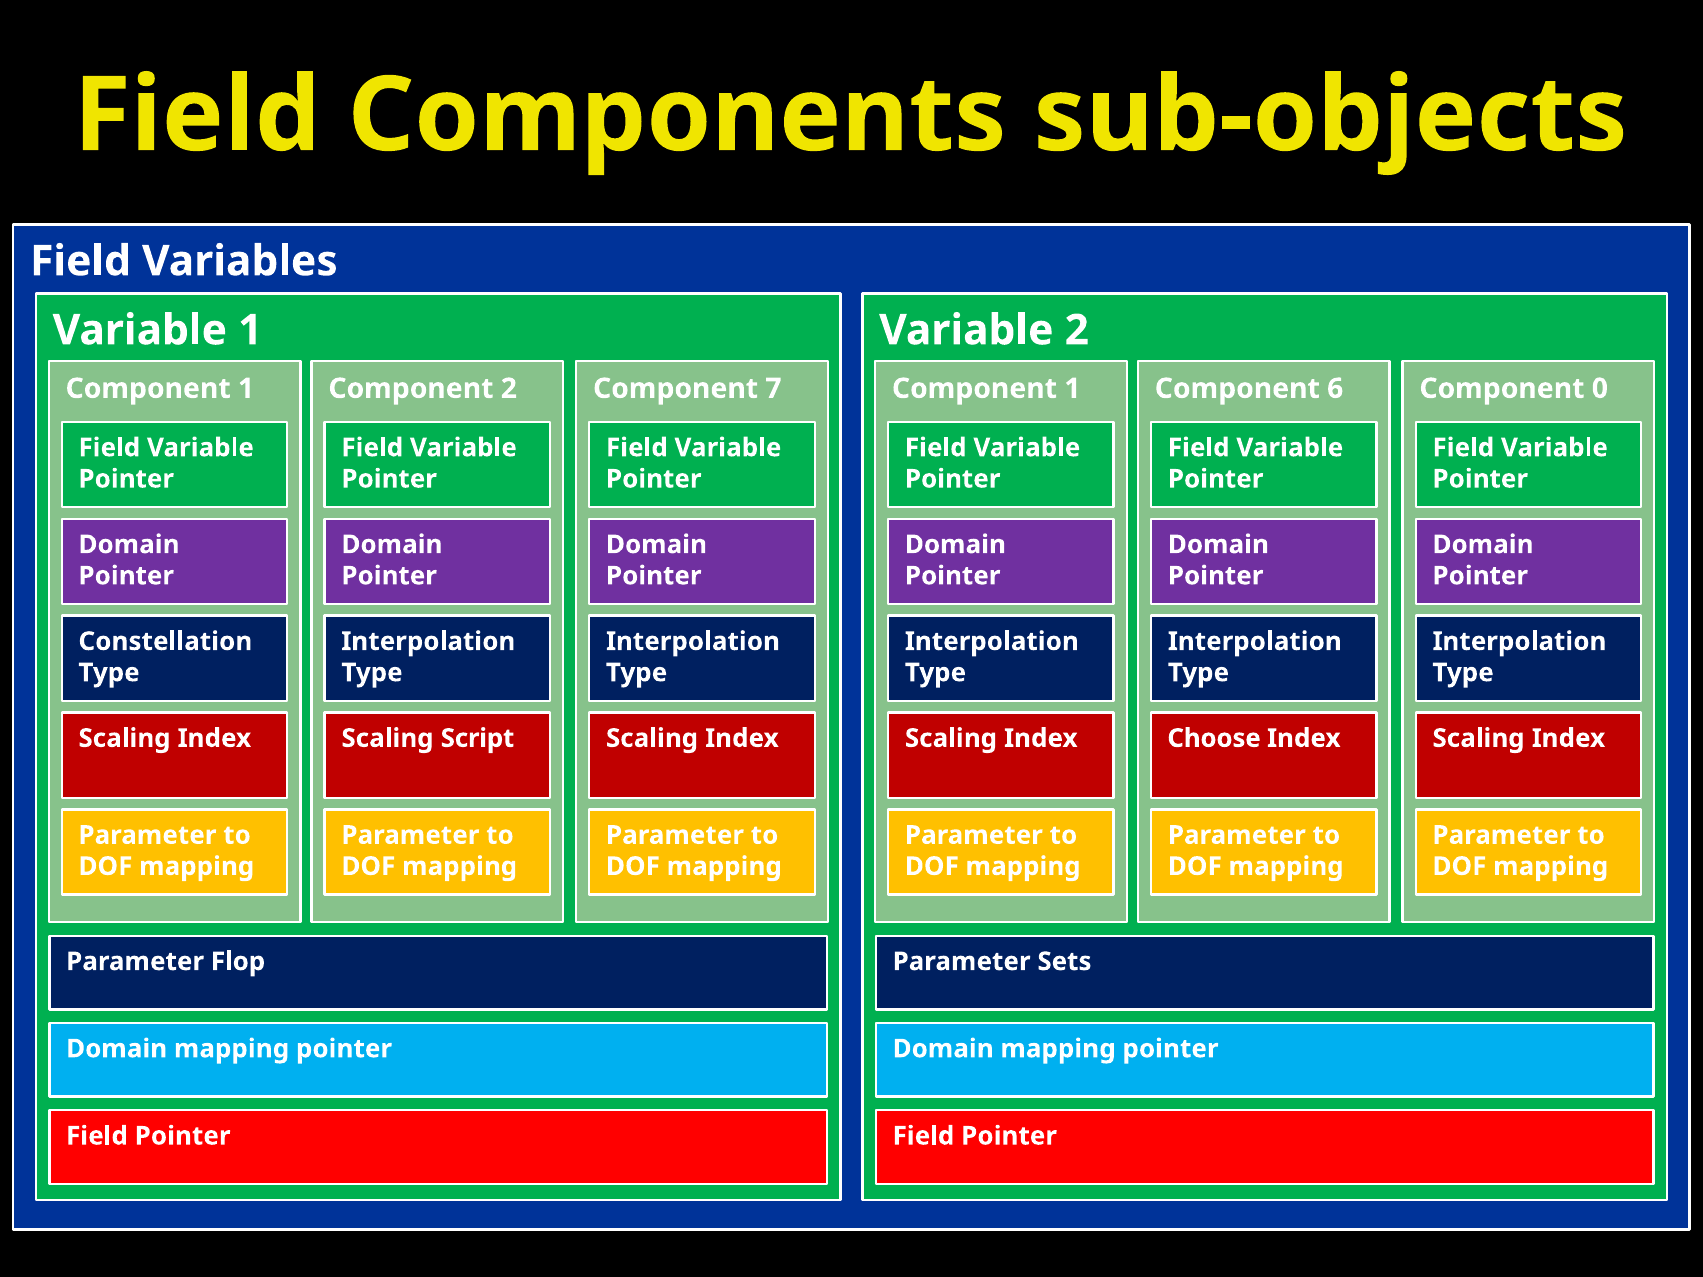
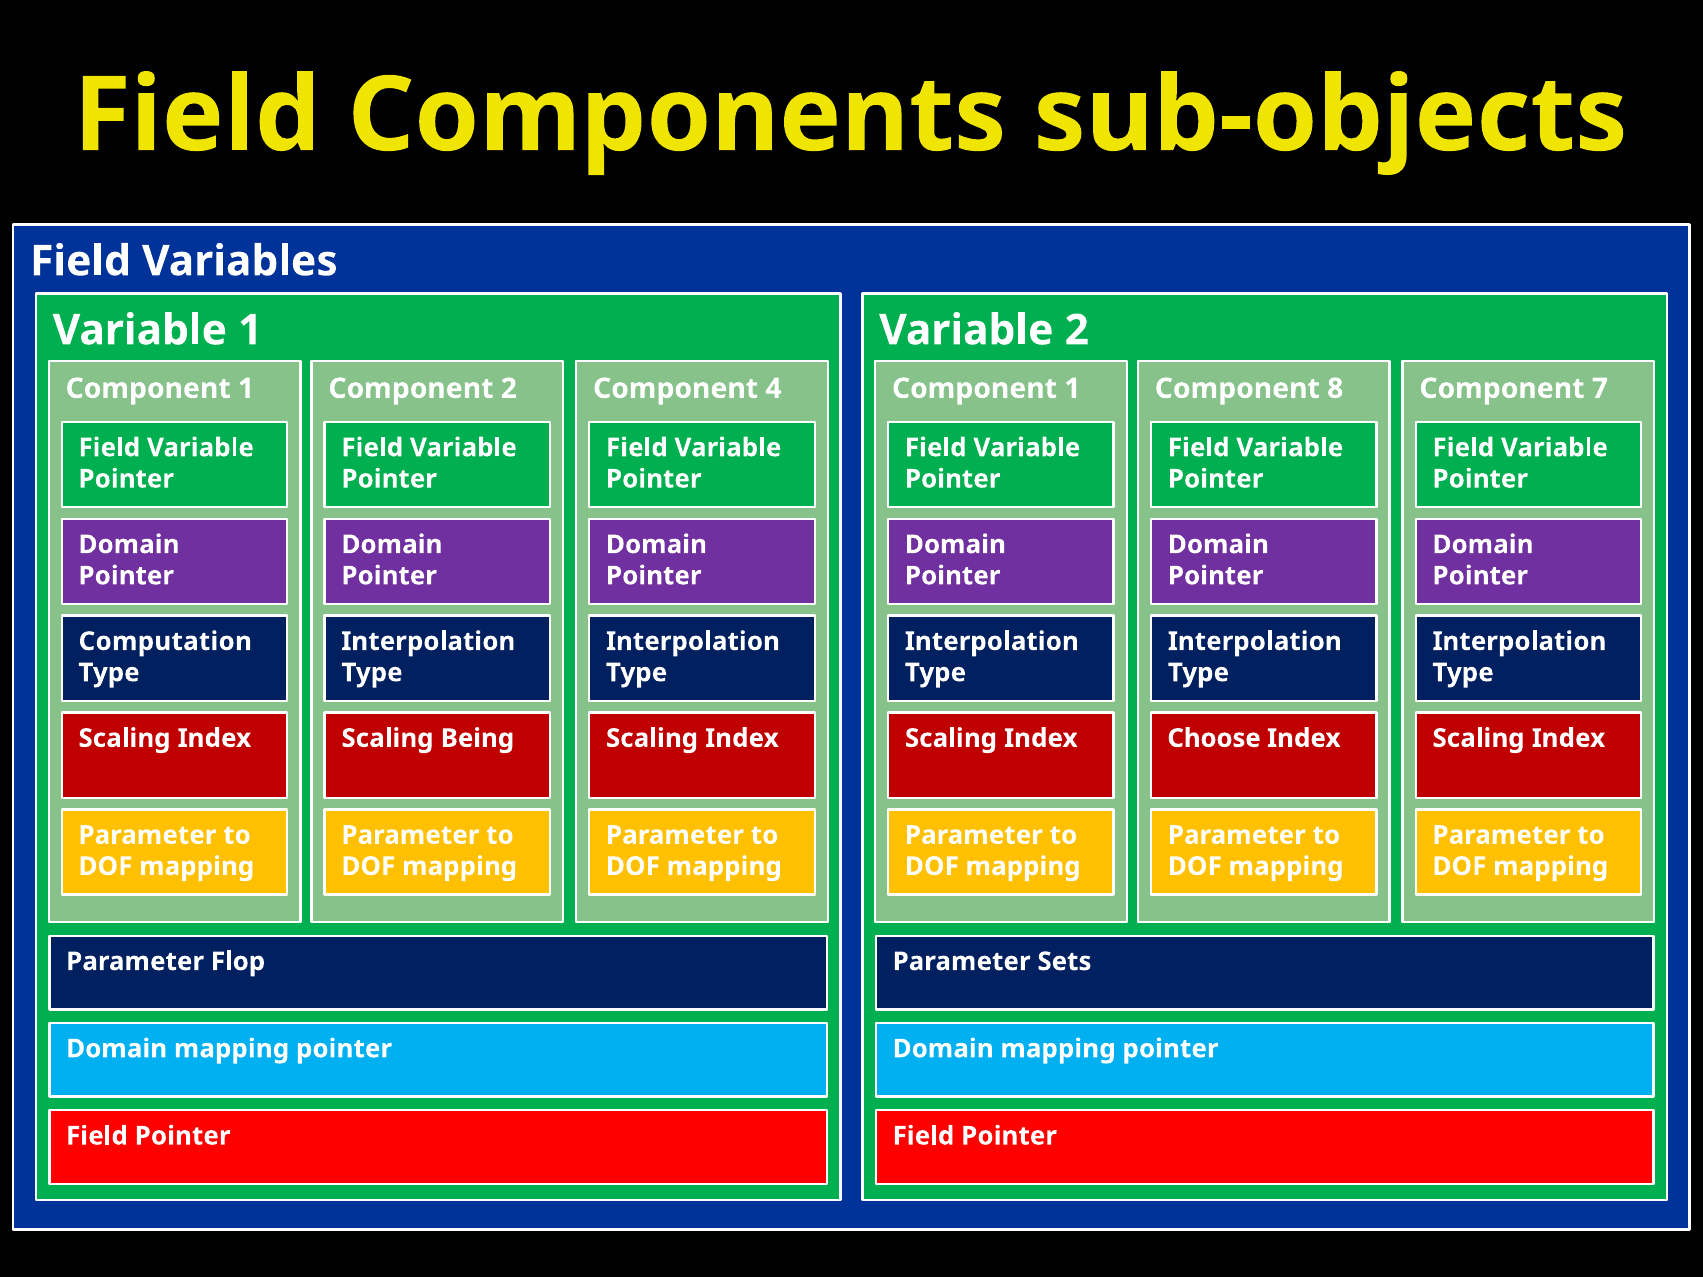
7: 7 -> 4
6: 6 -> 8
0: 0 -> 7
Constellation: Constellation -> Computation
Script: Script -> Being
